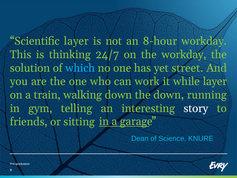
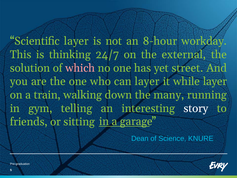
the workday: workday -> external
which colour: light blue -> pink
can work: work -> layer
the down: down -> many
